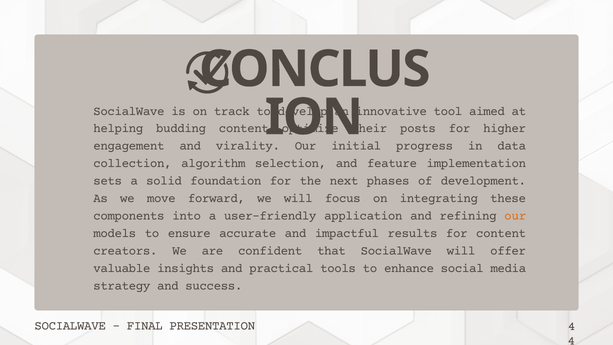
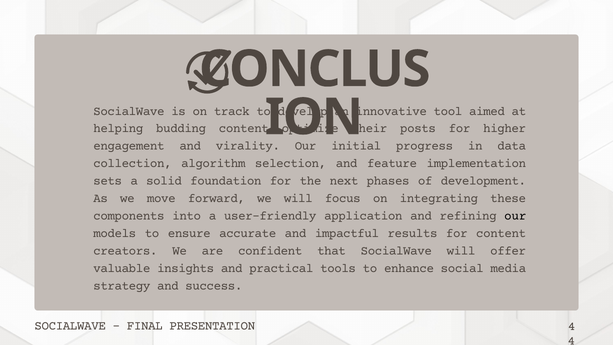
our at (515, 215) colour: orange -> black
